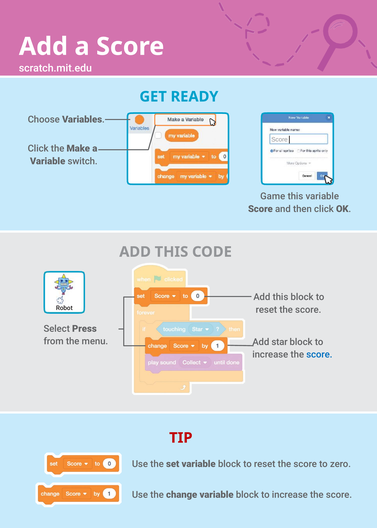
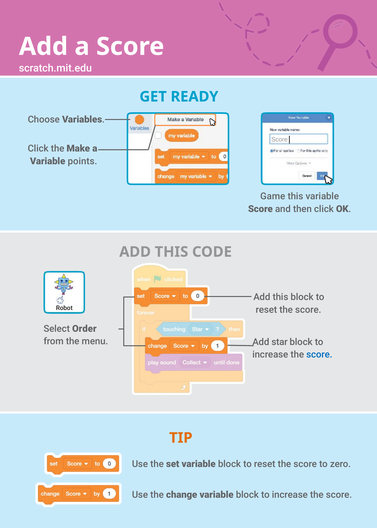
switch: switch -> points
Press: Press -> Order
TIP colour: red -> orange
